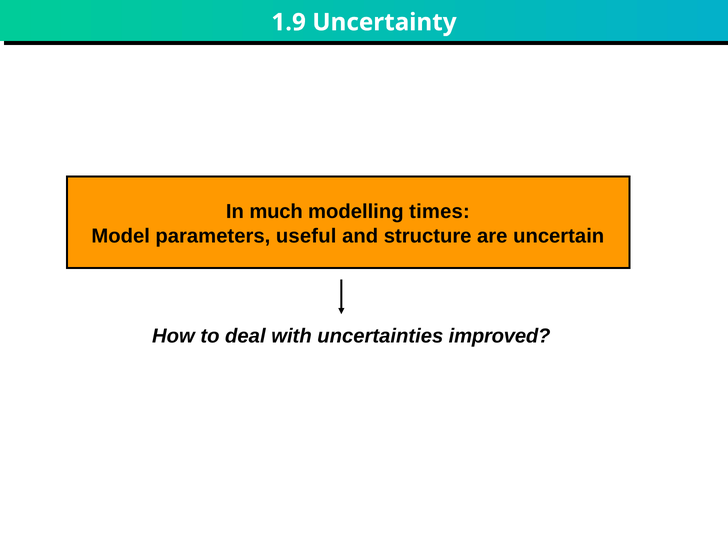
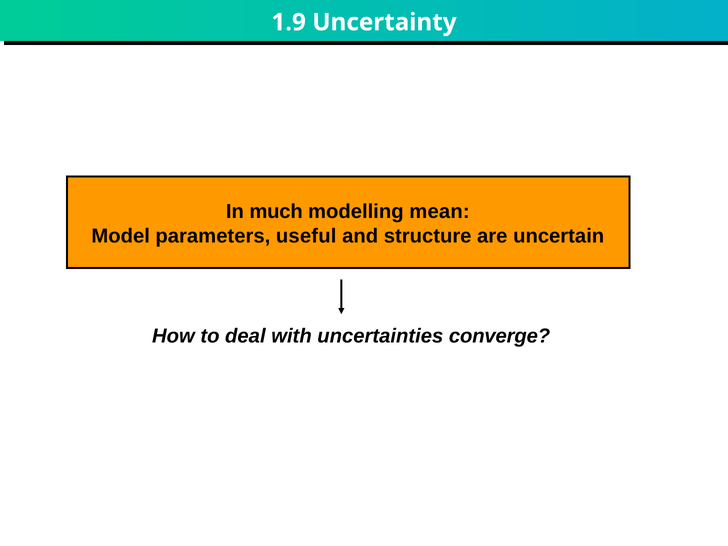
times: times -> mean
improved: improved -> converge
